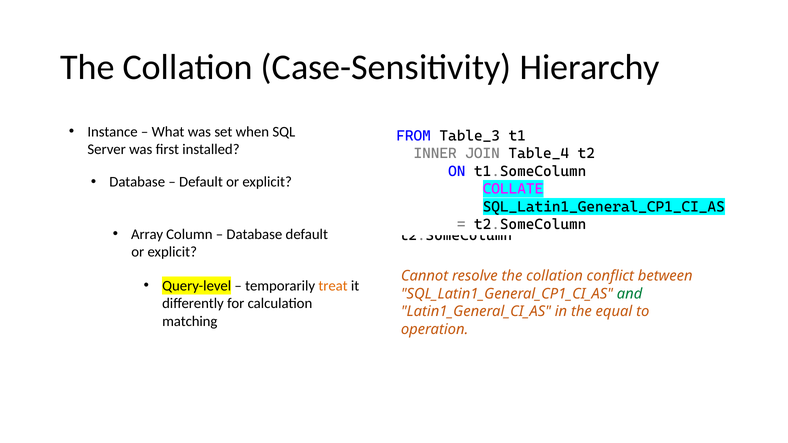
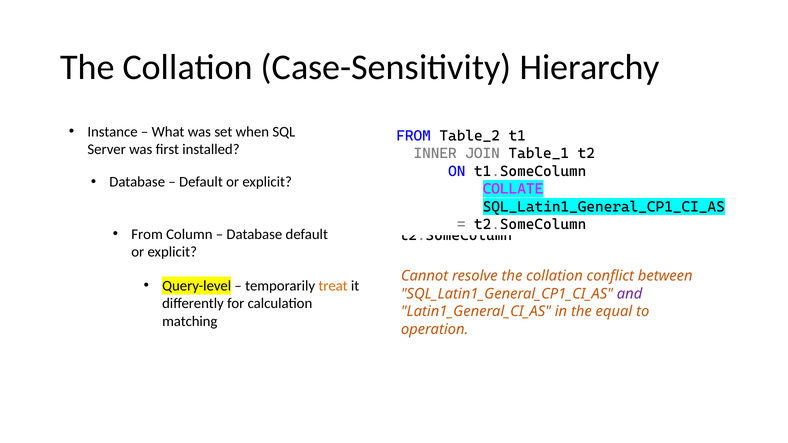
FROM Table_3: Table_3 -> Table_2
JOIN Table_4: Table_4 -> Table_1
Array at (147, 234): Array -> From
and colour: green -> purple
